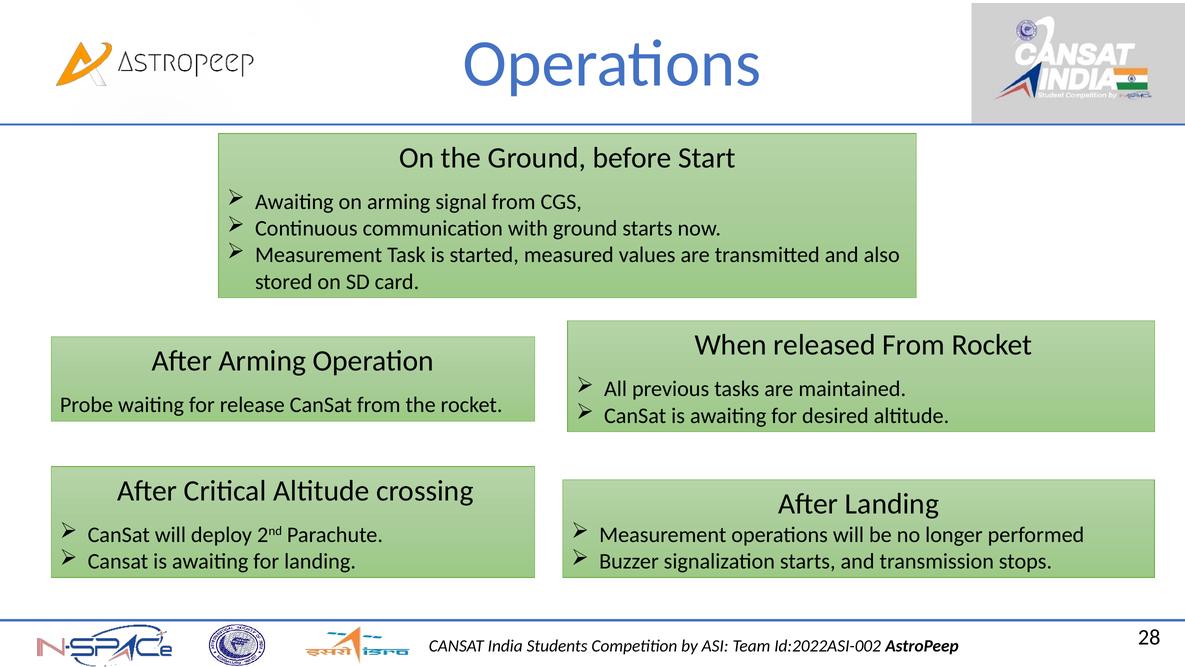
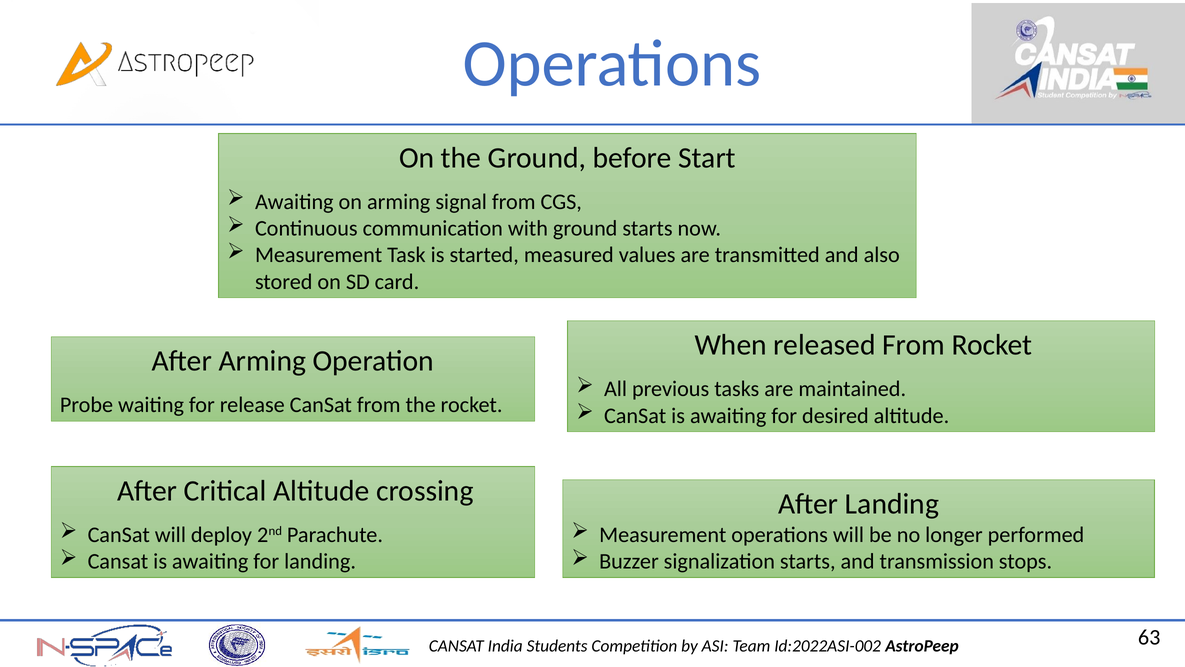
28: 28 -> 63
